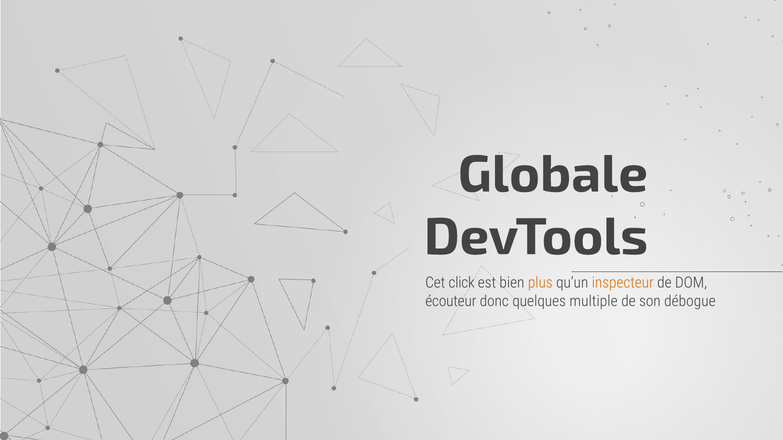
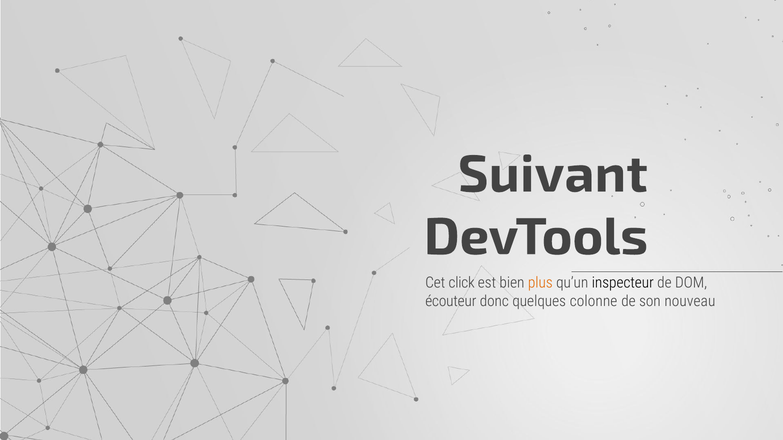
Globale: Globale -> Suivant
inspecteur colour: orange -> black
multiple: multiple -> colonne
débogue: débogue -> nouveau
